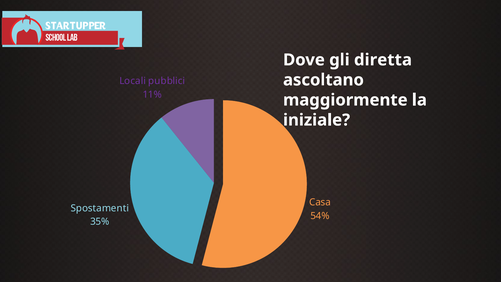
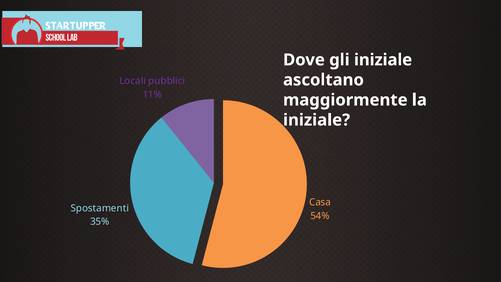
gli diretta: diretta -> iniziale
